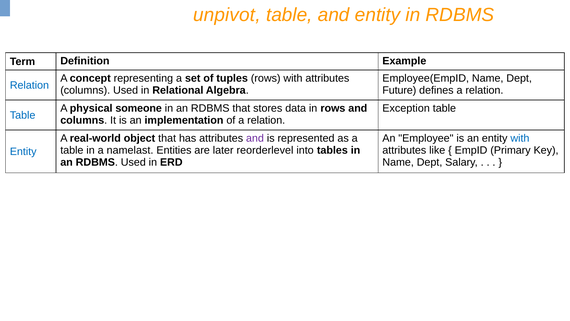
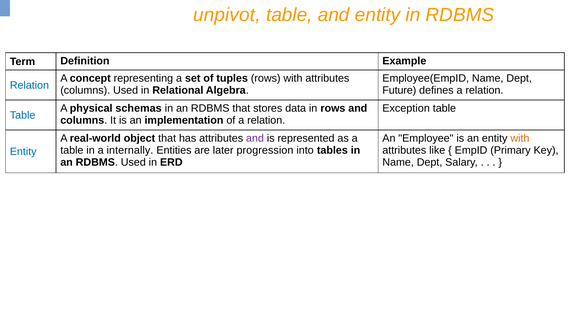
someone: someone -> schemas
with at (520, 138) colour: blue -> orange
namelast: namelast -> internally
reorderlevel: reorderlevel -> progression
